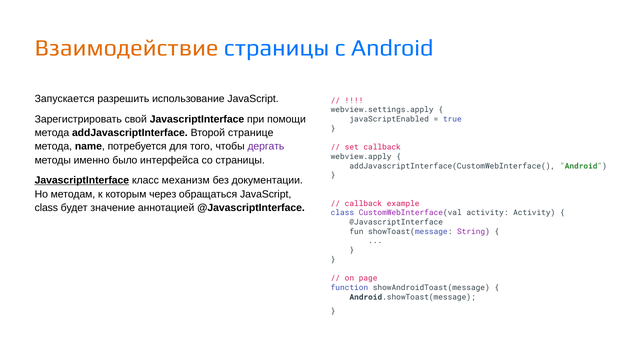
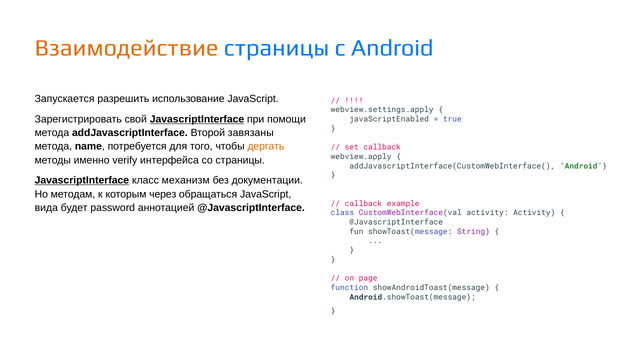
JavascriptInterface at (197, 119) underline: none -> present
странице: странице -> завязаны
дергать colour: purple -> orange
было: было -> verify
class at (46, 208): class -> вида
значение: значение -> password
